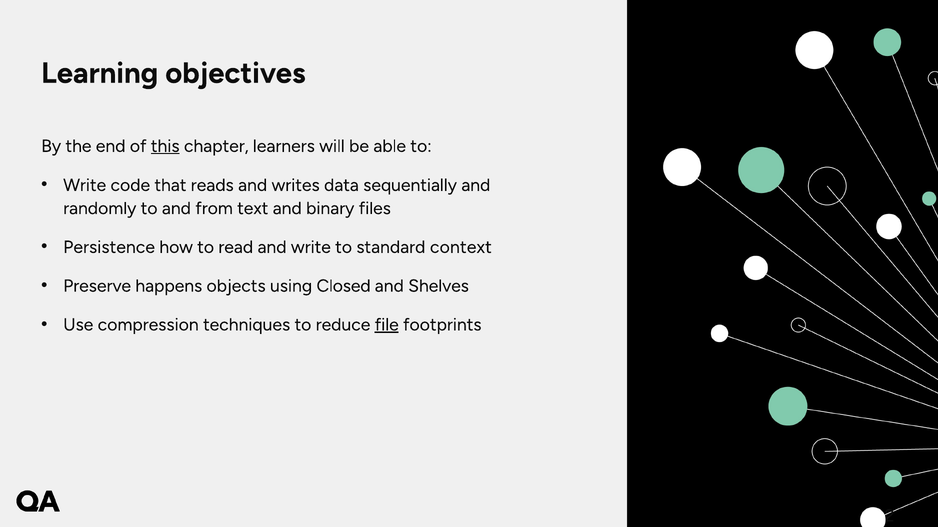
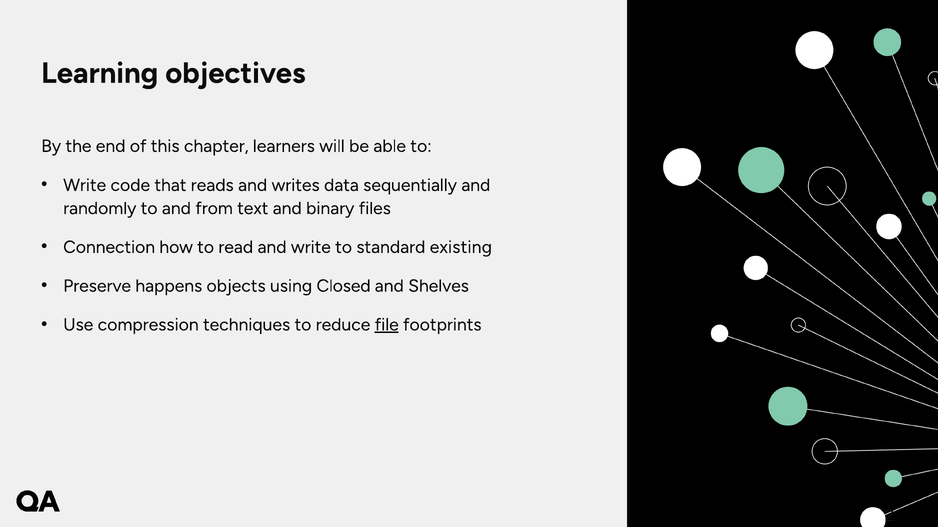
this underline: present -> none
Persistence: Persistence -> Connection
context: context -> existing
